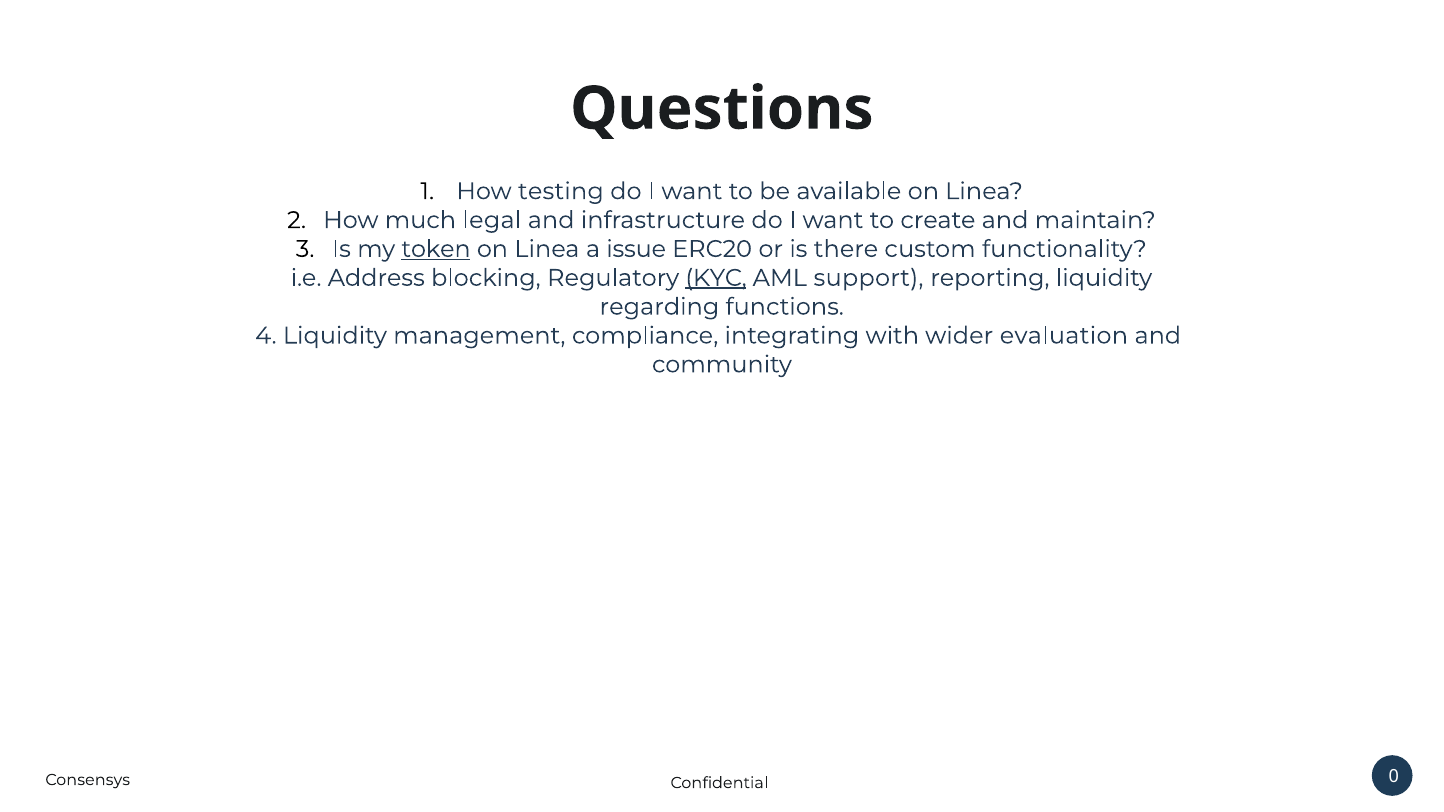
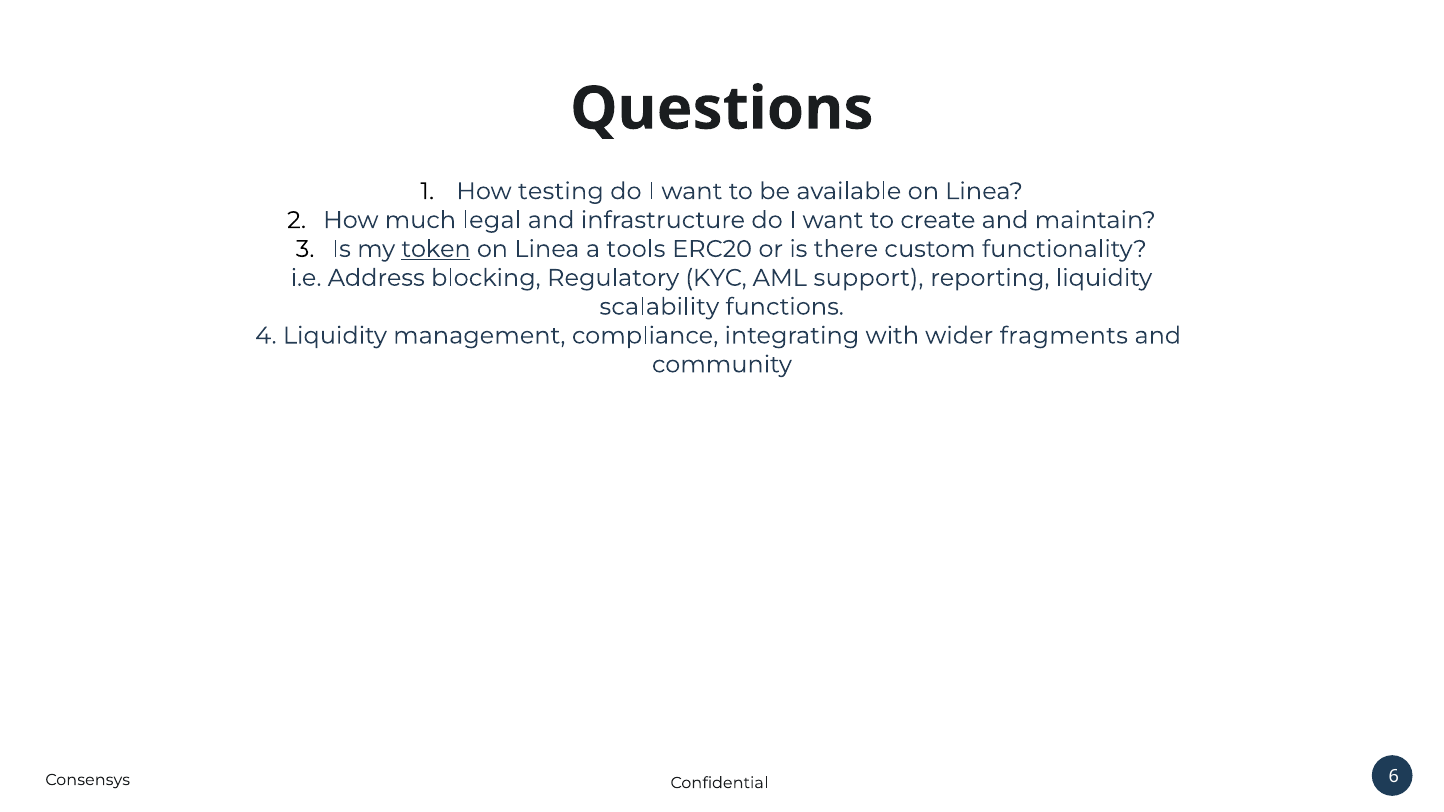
issue: issue -> tools
KYC underline: present -> none
regarding: regarding -> scalability
evaluation: evaluation -> fragments
0: 0 -> 6
